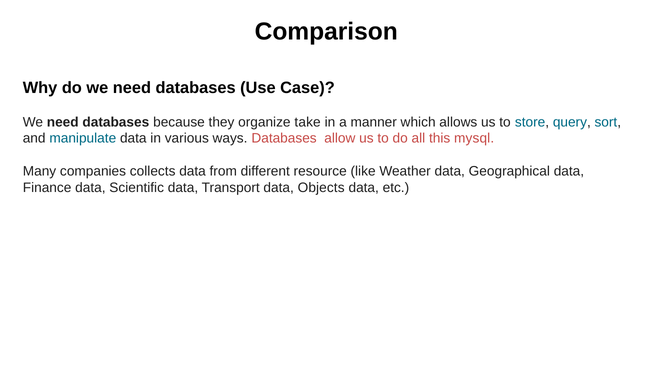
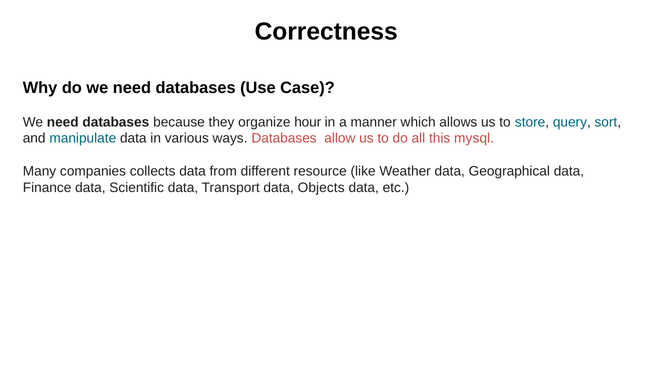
Comparison: Comparison -> Correctness
take: take -> hour
